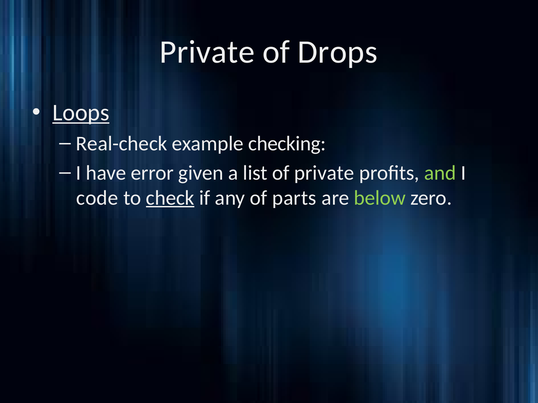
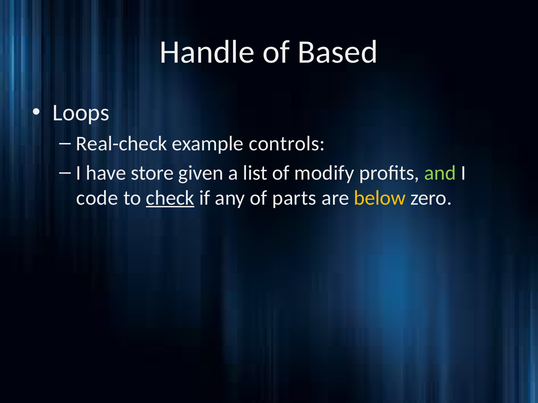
Private at (207, 52): Private -> Handle
Drops: Drops -> Based
Loops underline: present -> none
checking: checking -> controls
error: error -> store
of private: private -> modify
below colour: light green -> yellow
